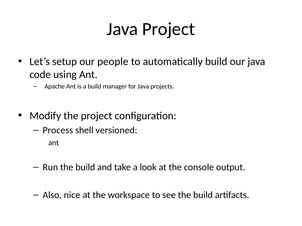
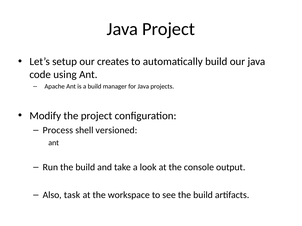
people: people -> creates
nice: nice -> task
